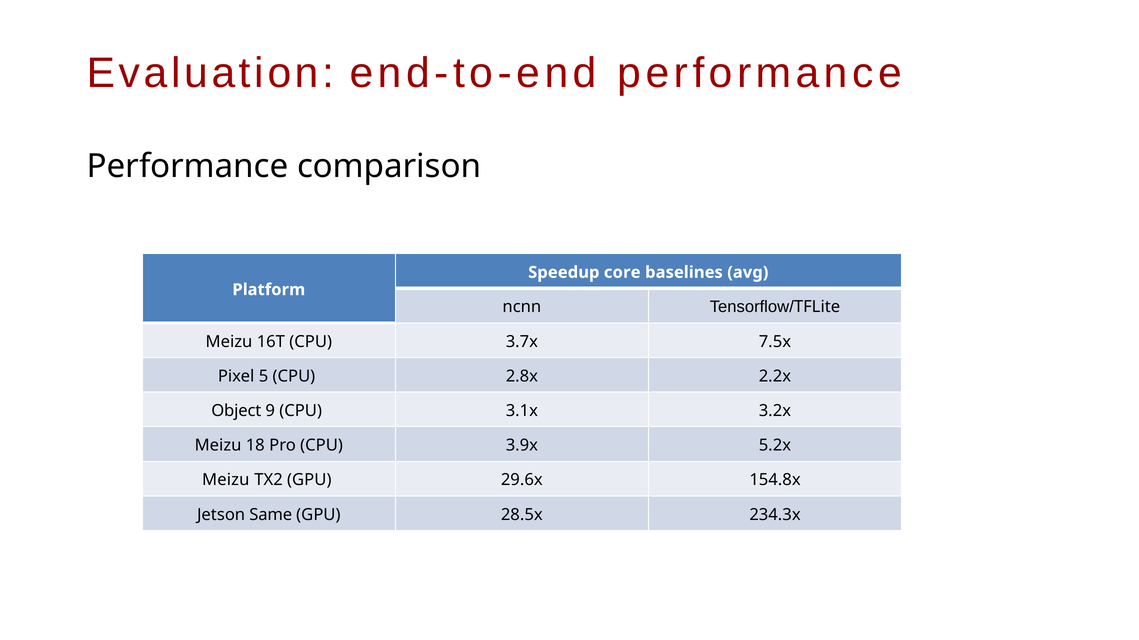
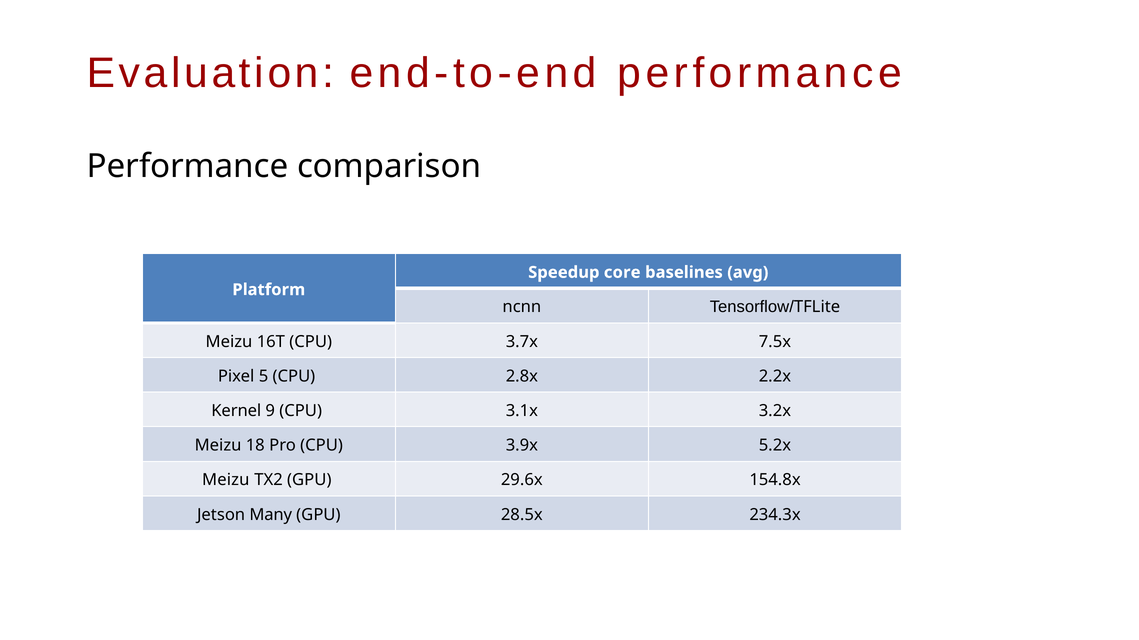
Object: Object -> Kernel
Same: Same -> Many
